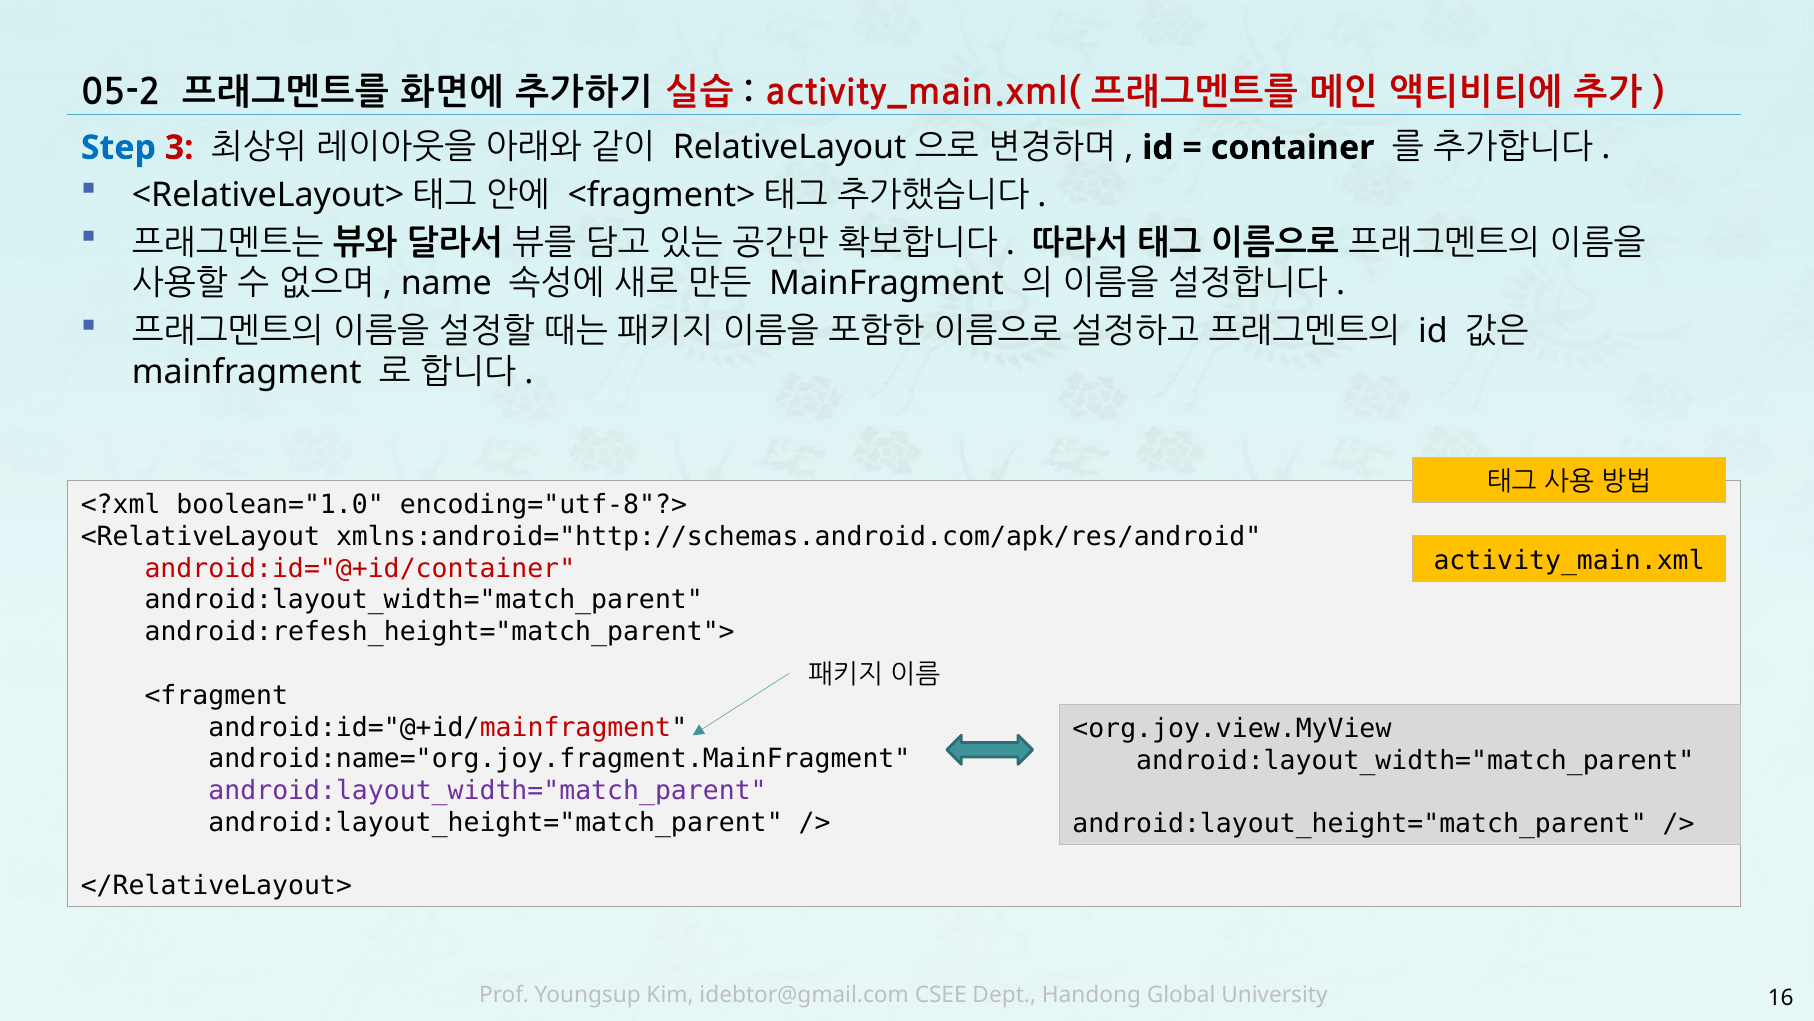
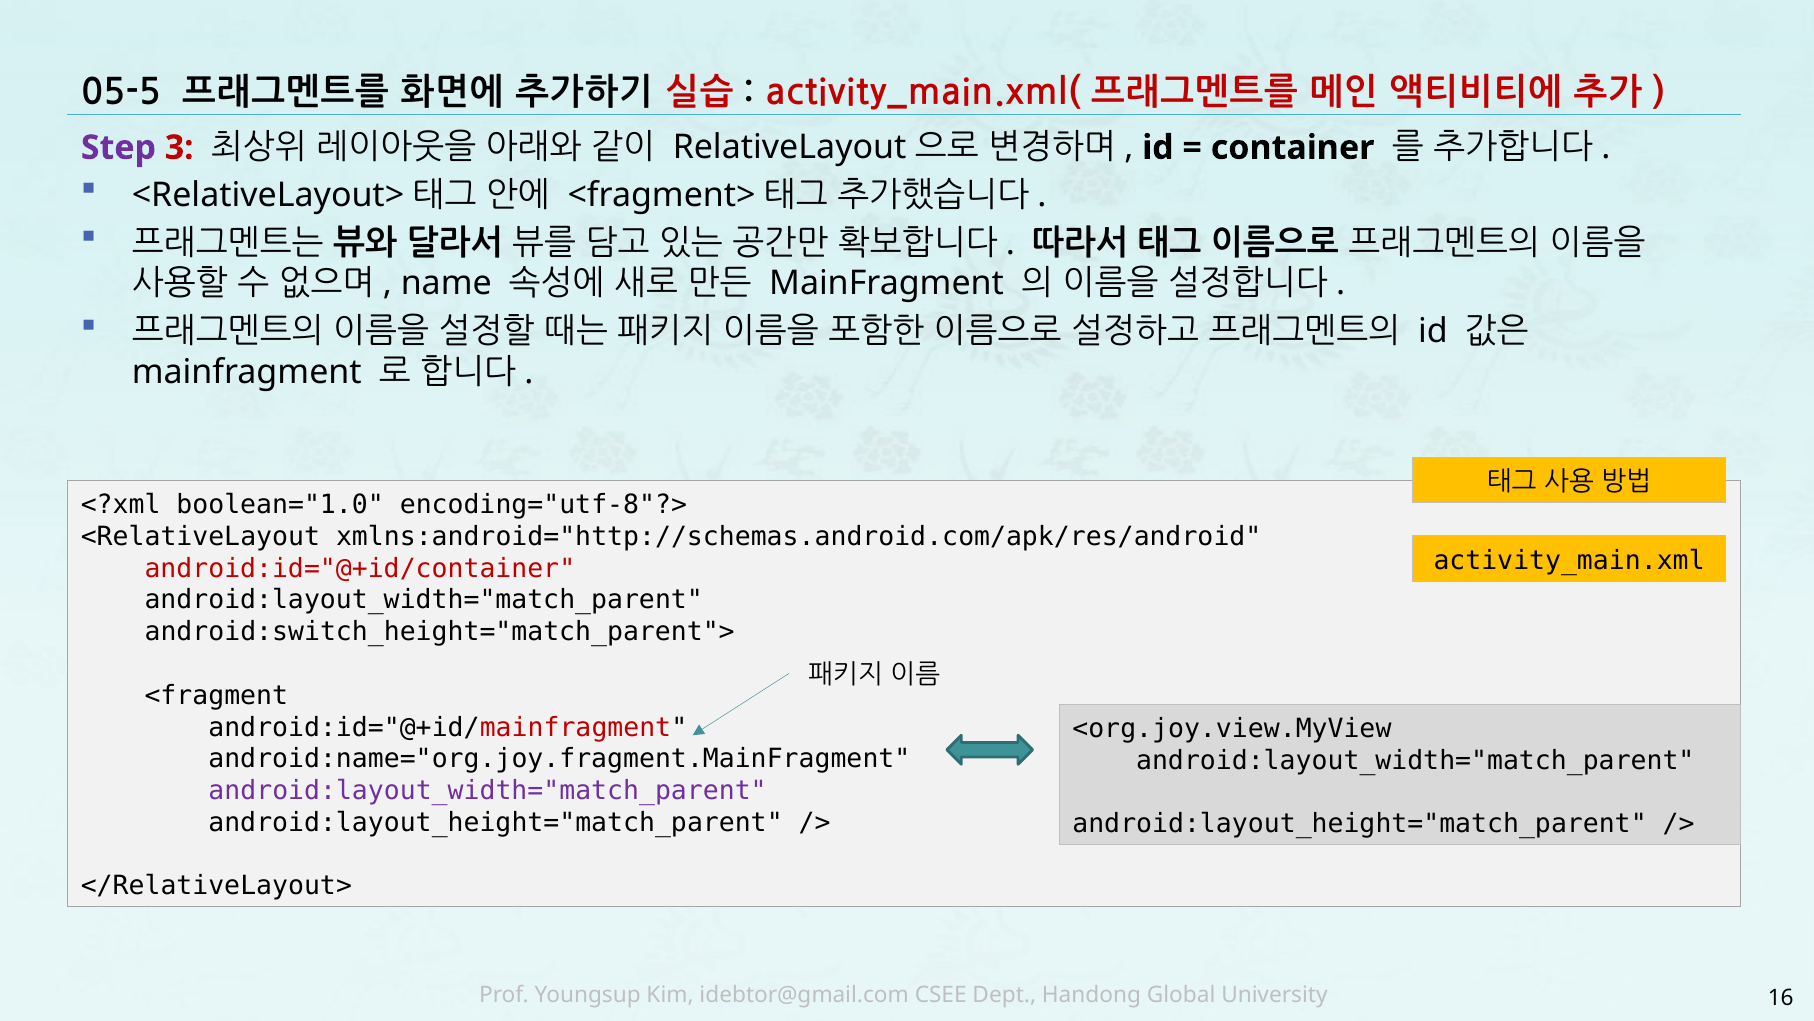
05-2: 05-2 -> 05-5
Step colour: blue -> purple
android:refesh_height="match_parent">: android:refesh_height="match_parent"> -> android:switch_height="match_parent">
